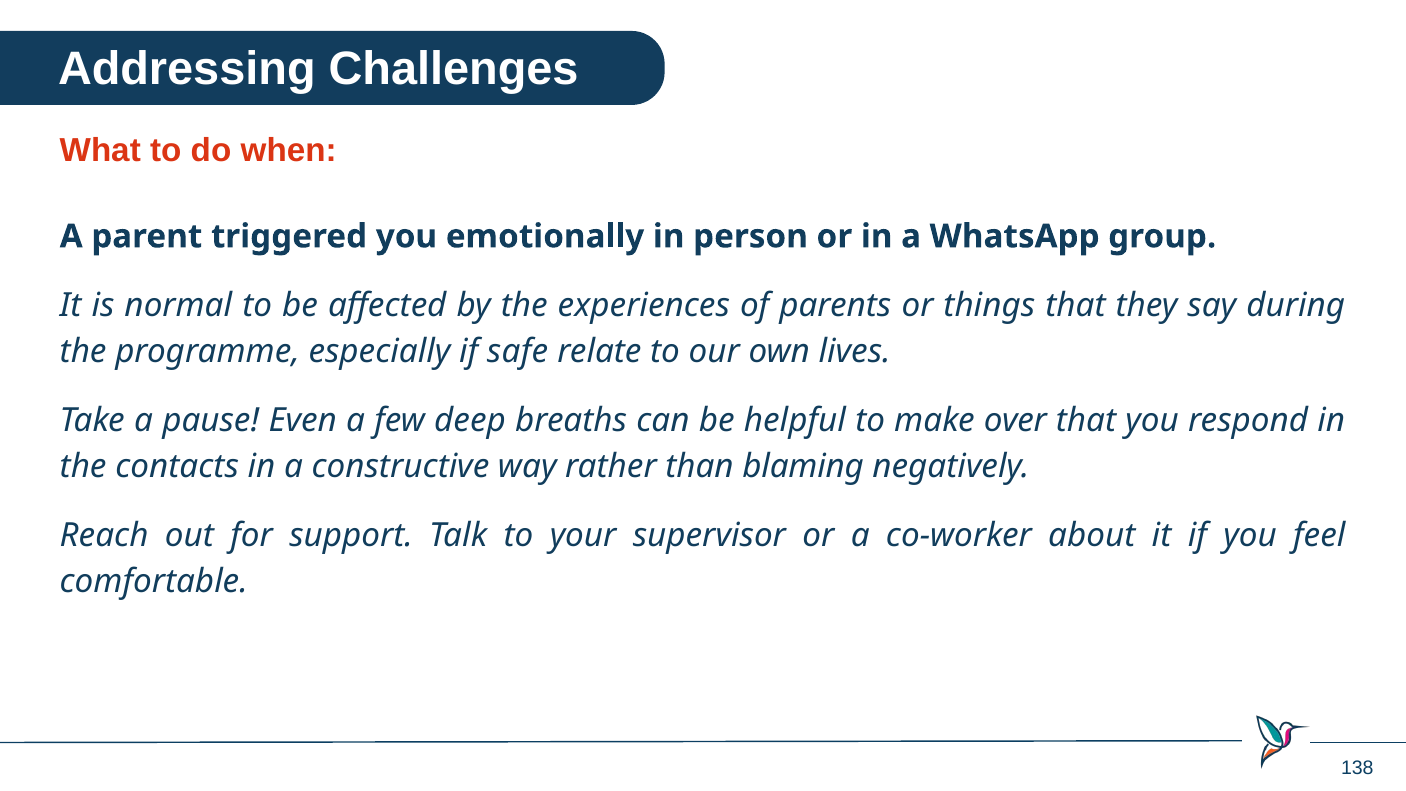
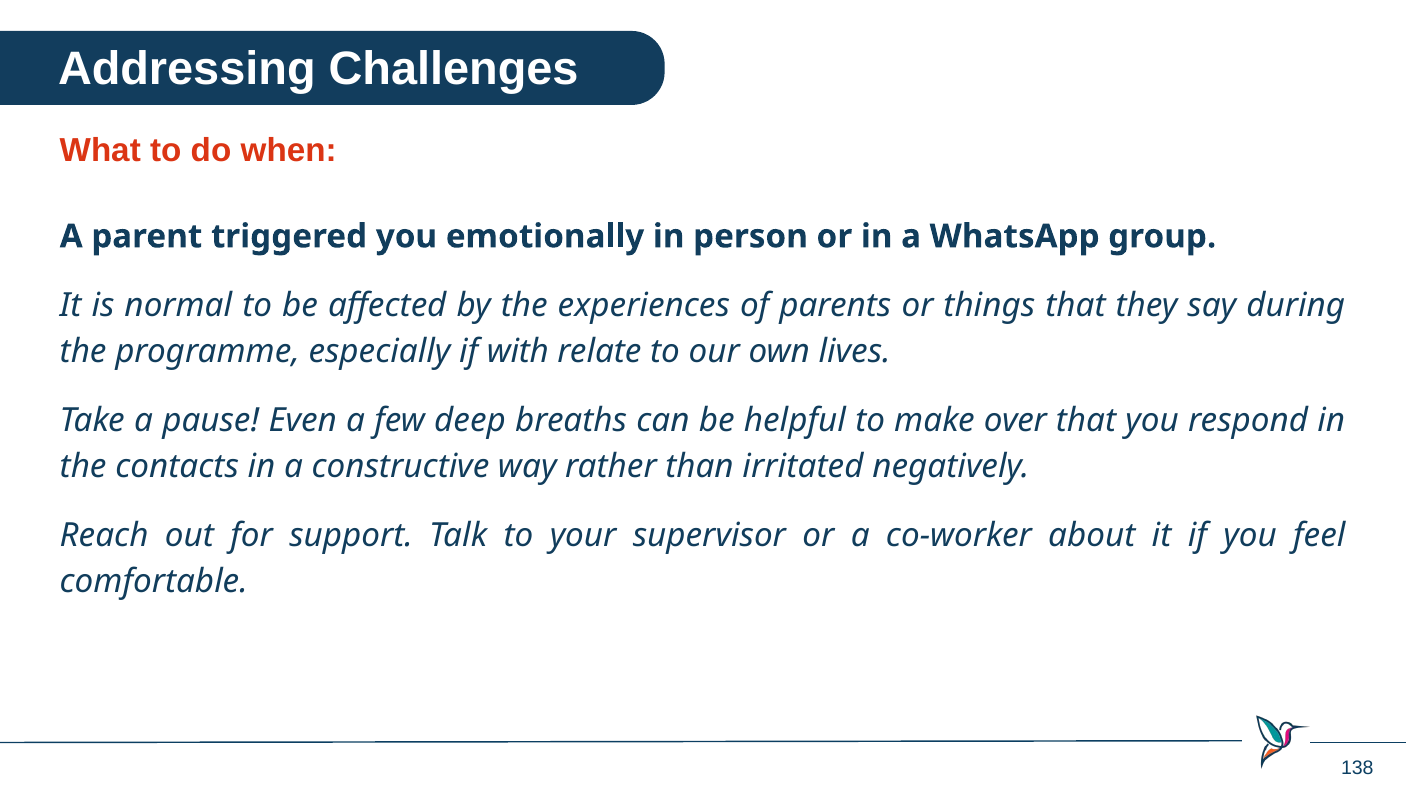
safe: safe -> with
blaming: blaming -> irritated
